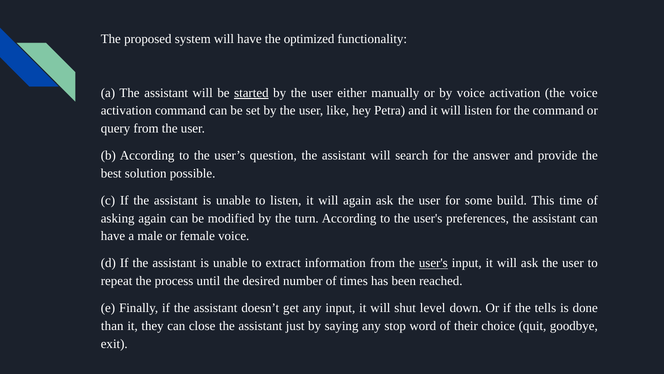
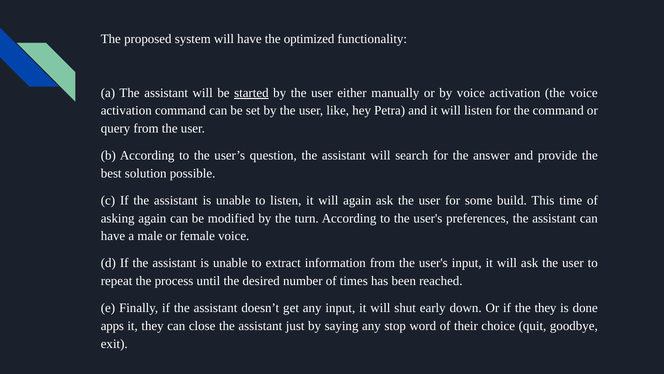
user's at (433, 263) underline: present -> none
level: level -> early
the tells: tells -> they
than: than -> apps
